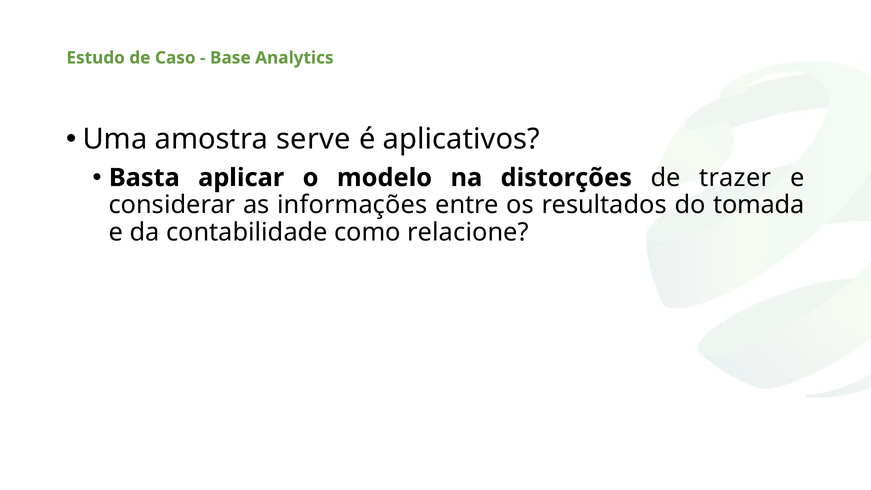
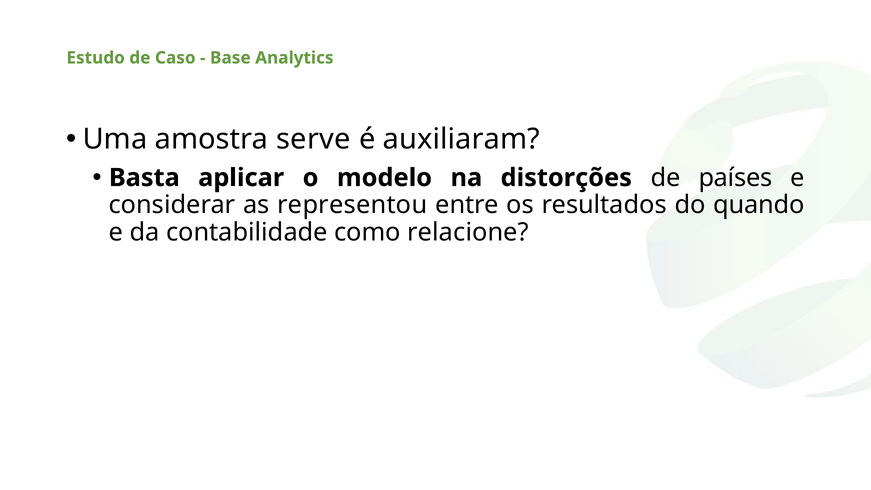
aplicativos: aplicativos -> auxiliaram
trazer: trazer -> países
informações: informações -> representou
tomada: tomada -> quando
